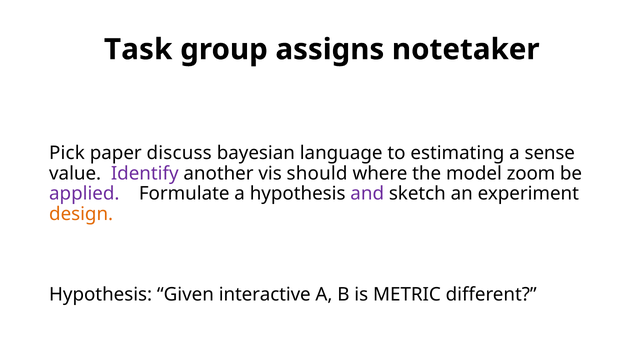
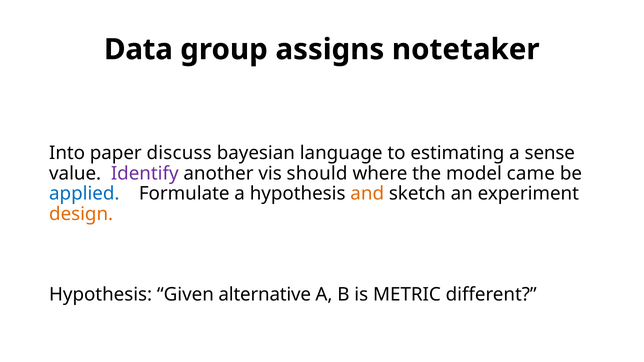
Task: Task -> Data
Pick: Pick -> Into
zoom: zoom -> came
applied colour: purple -> blue
and colour: purple -> orange
interactive: interactive -> alternative
